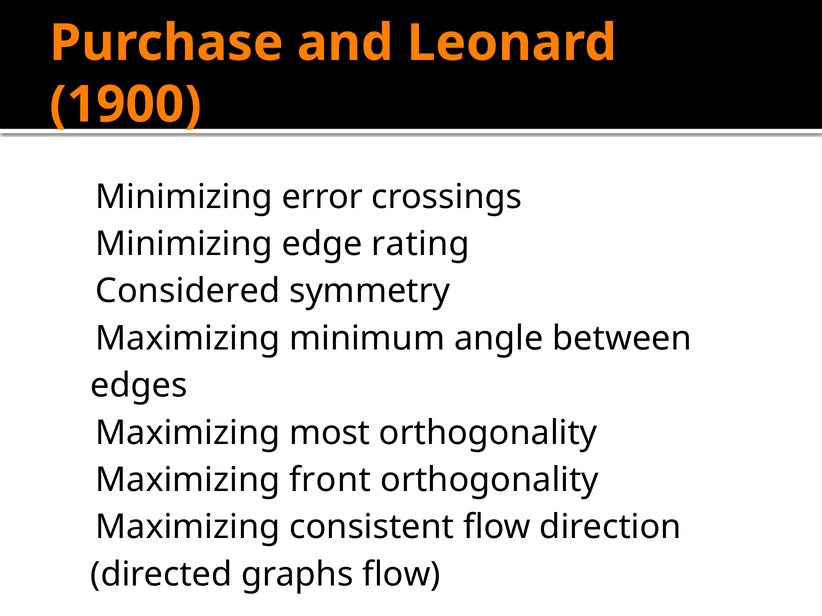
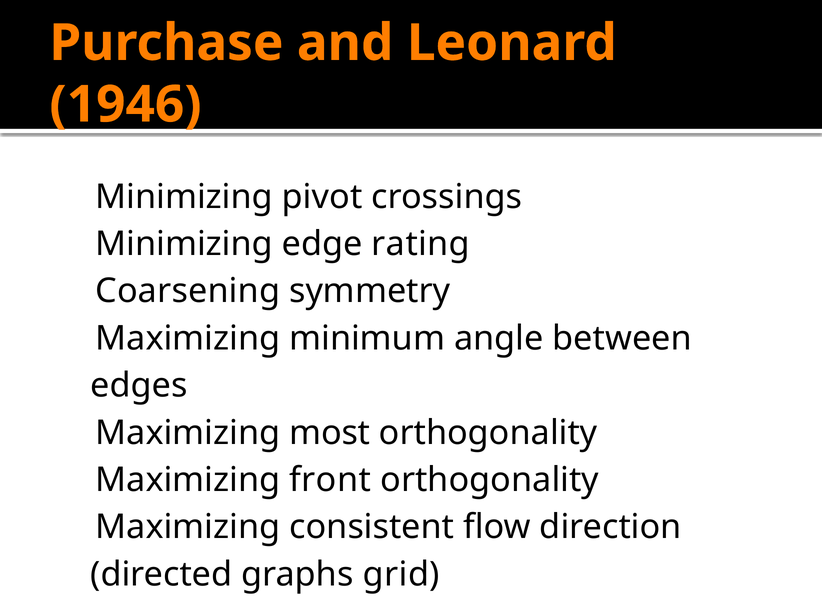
1900: 1900 -> 1946
error: error -> pivot
Considered: Considered -> Coarsening
graphs flow: flow -> grid
